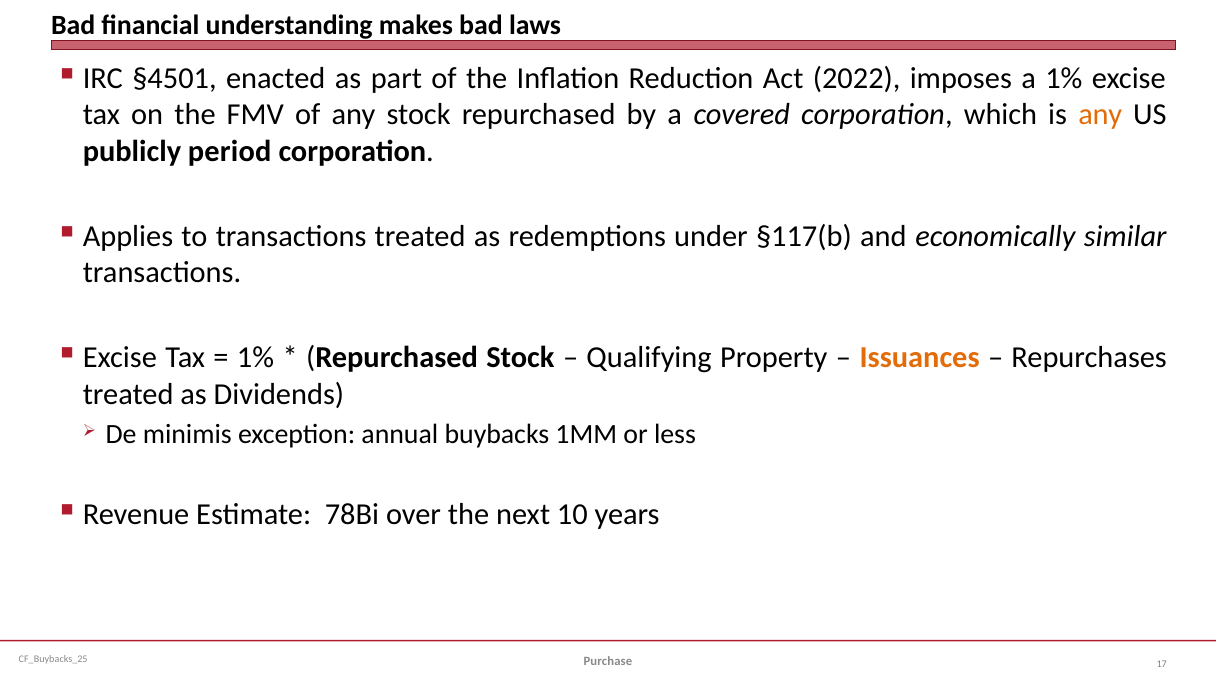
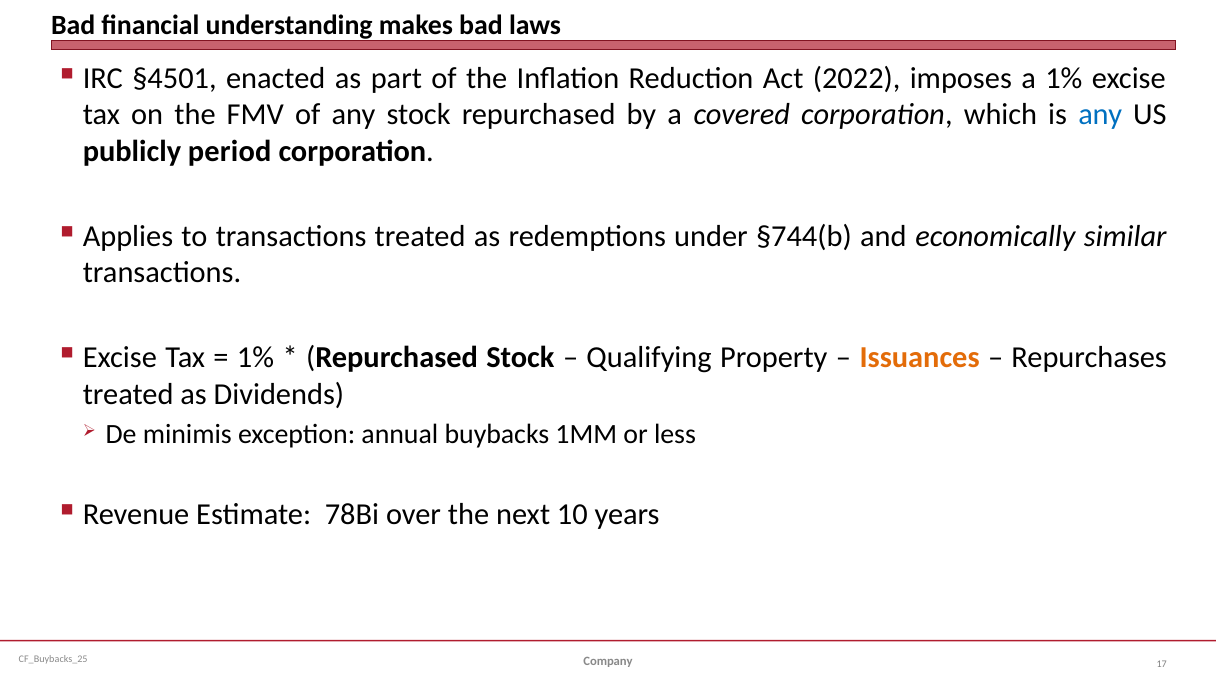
any at (1100, 115) colour: orange -> blue
§117(b: §117(b -> §744(b
Purchase: Purchase -> Company
